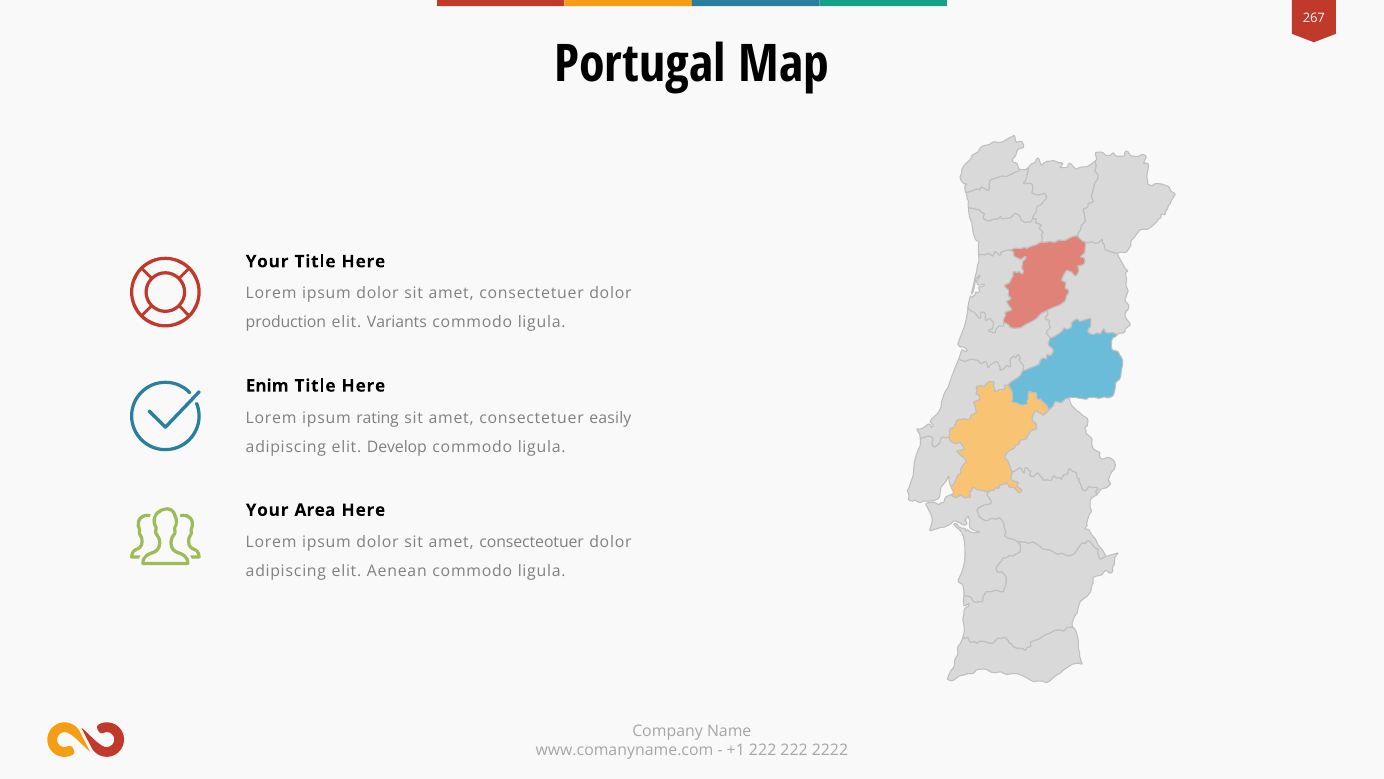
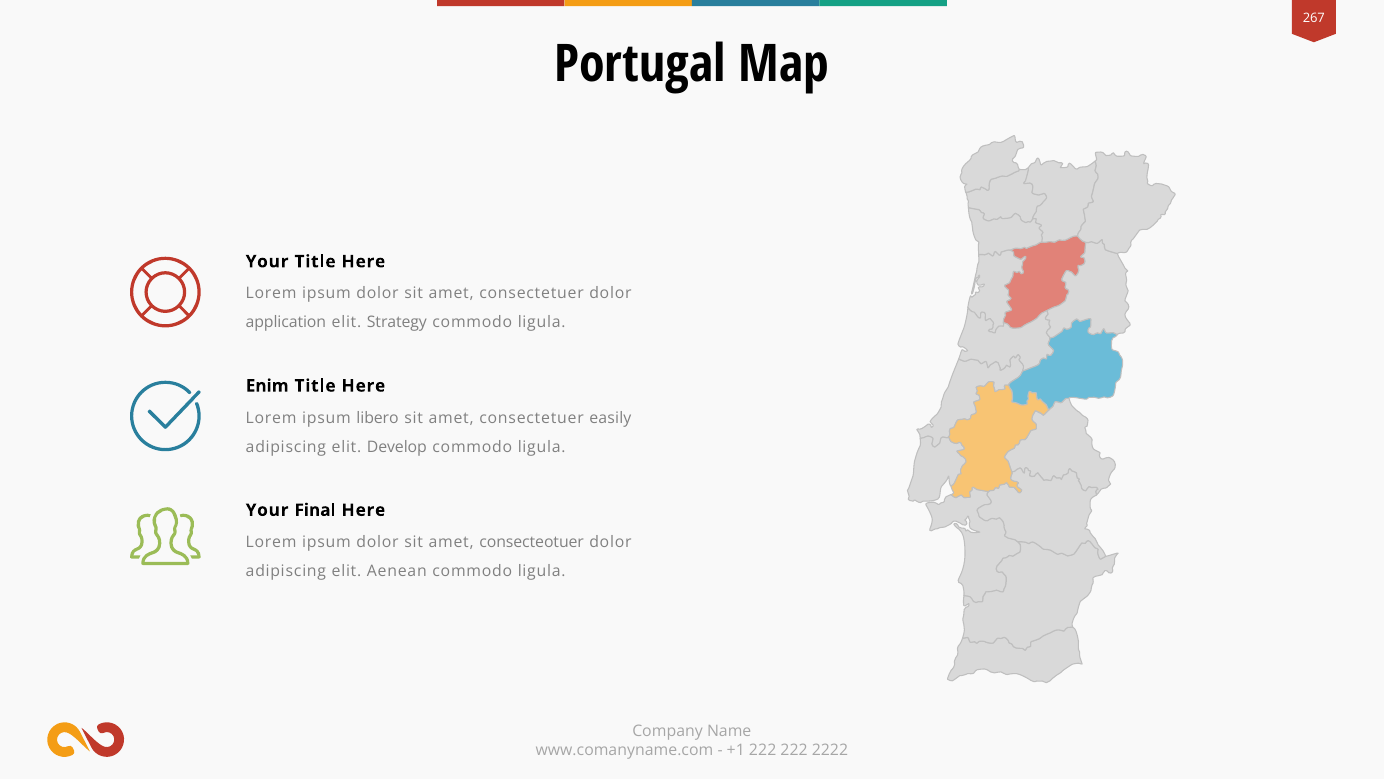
production: production -> application
Variants: Variants -> Strategy
rating: rating -> libero
Area: Area -> Final
